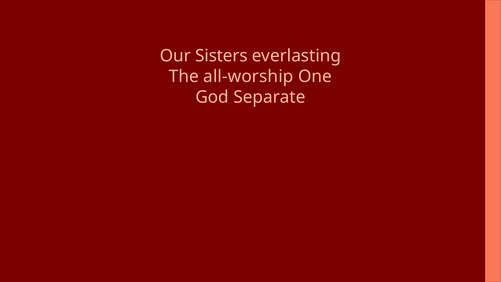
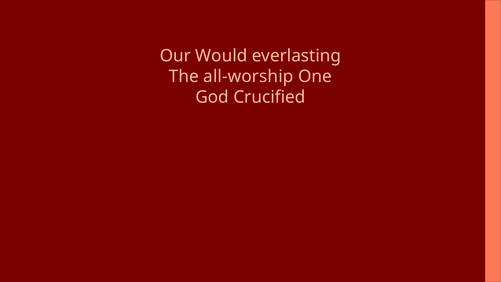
Sisters: Sisters -> Would
Separate: Separate -> Crucified
